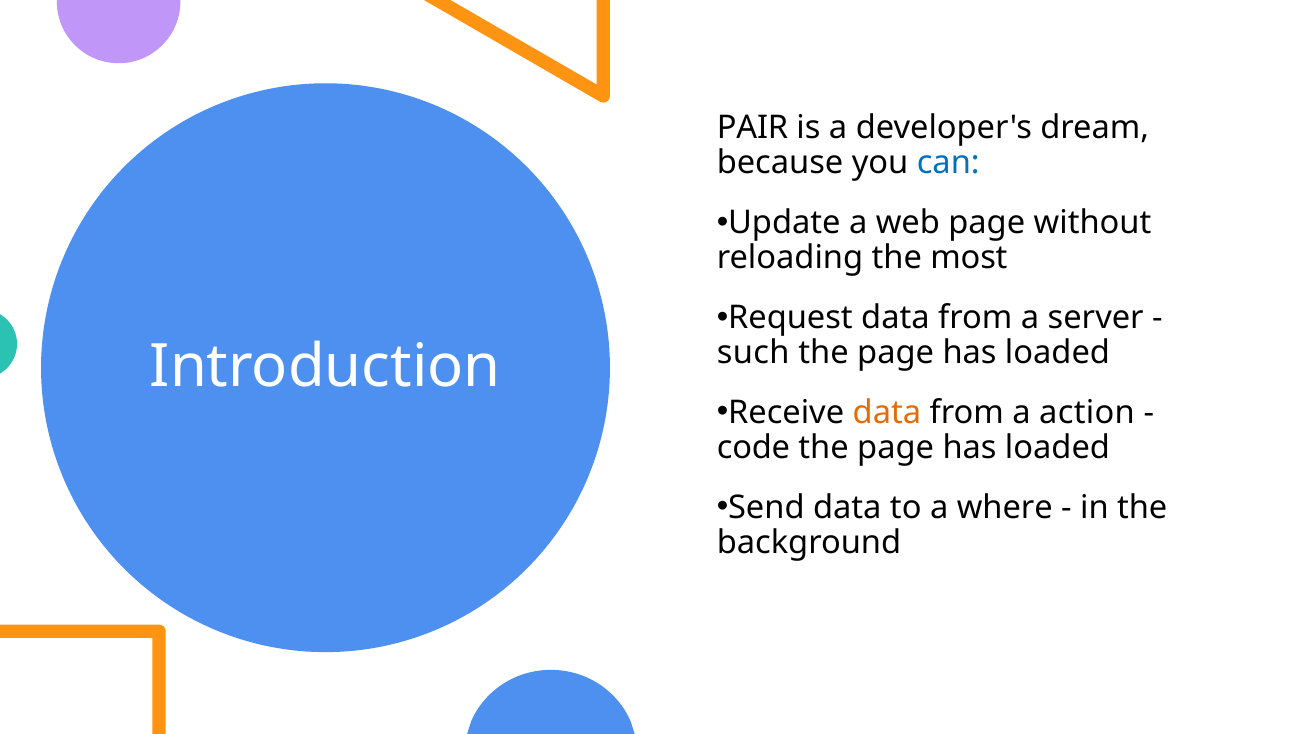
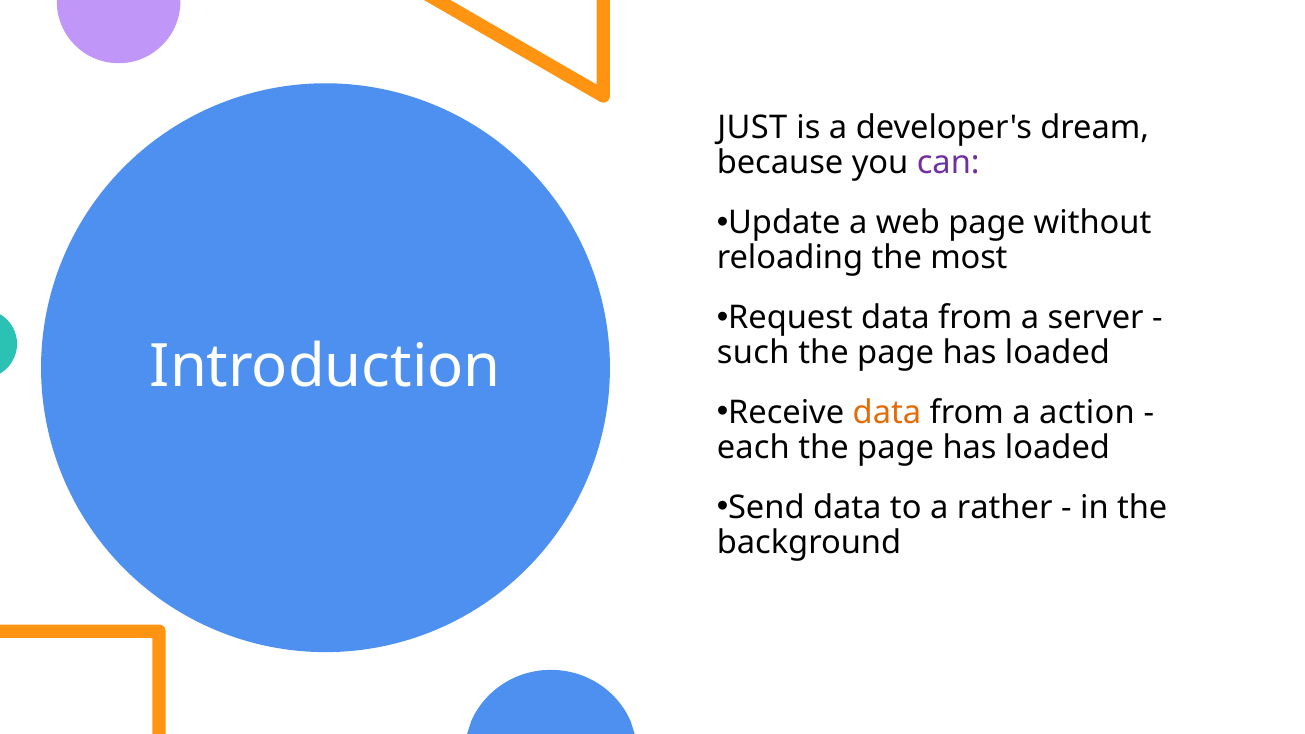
PAIR: PAIR -> JUST
can colour: blue -> purple
code: code -> each
where: where -> rather
